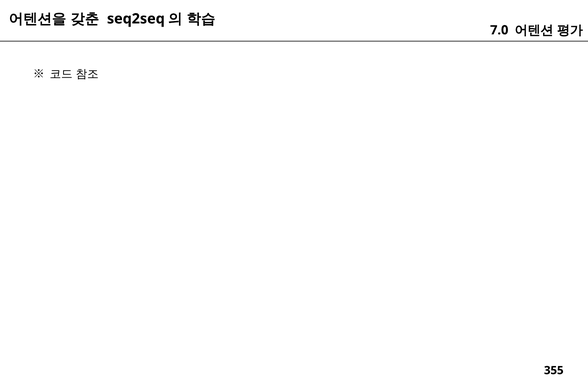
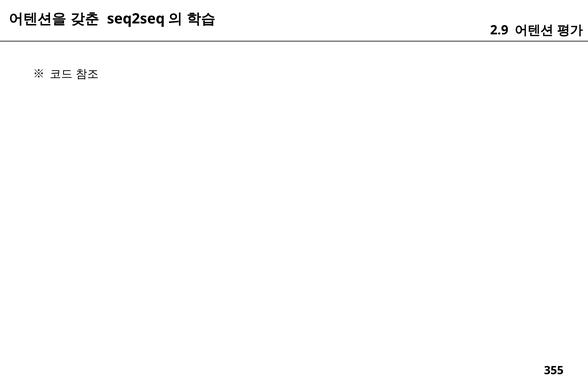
7.0: 7.0 -> 2.9
